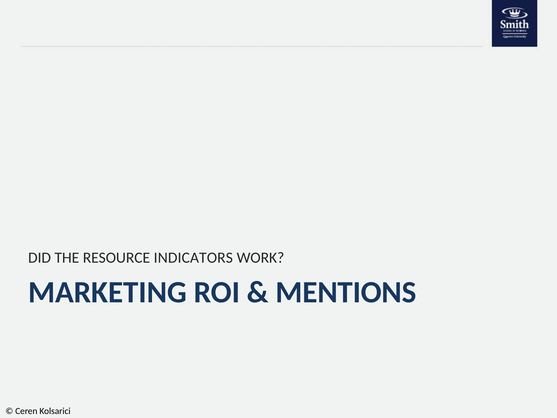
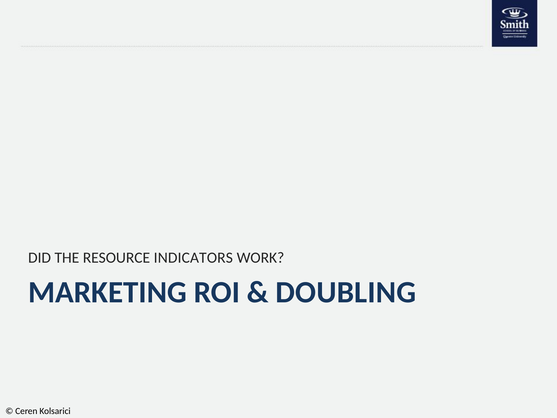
MENTIONS: MENTIONS -> DOUBLING
